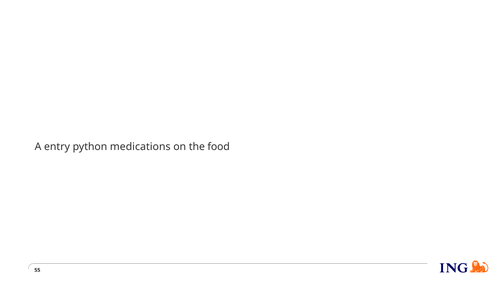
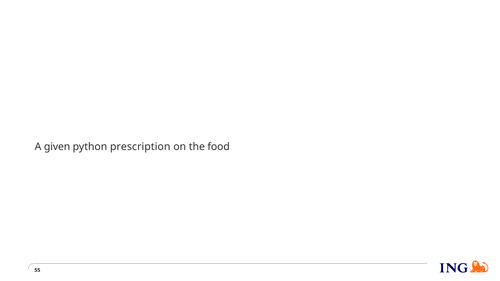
entry: entry -> given
medications: medications -> prescription
